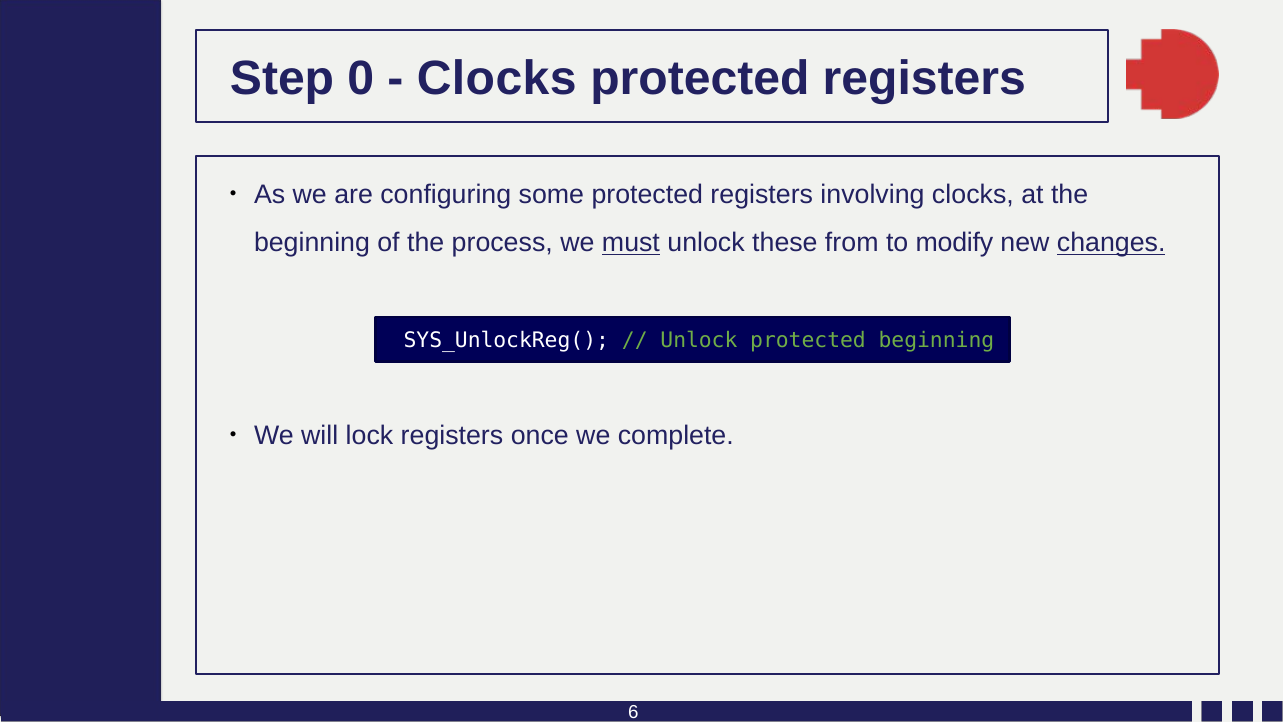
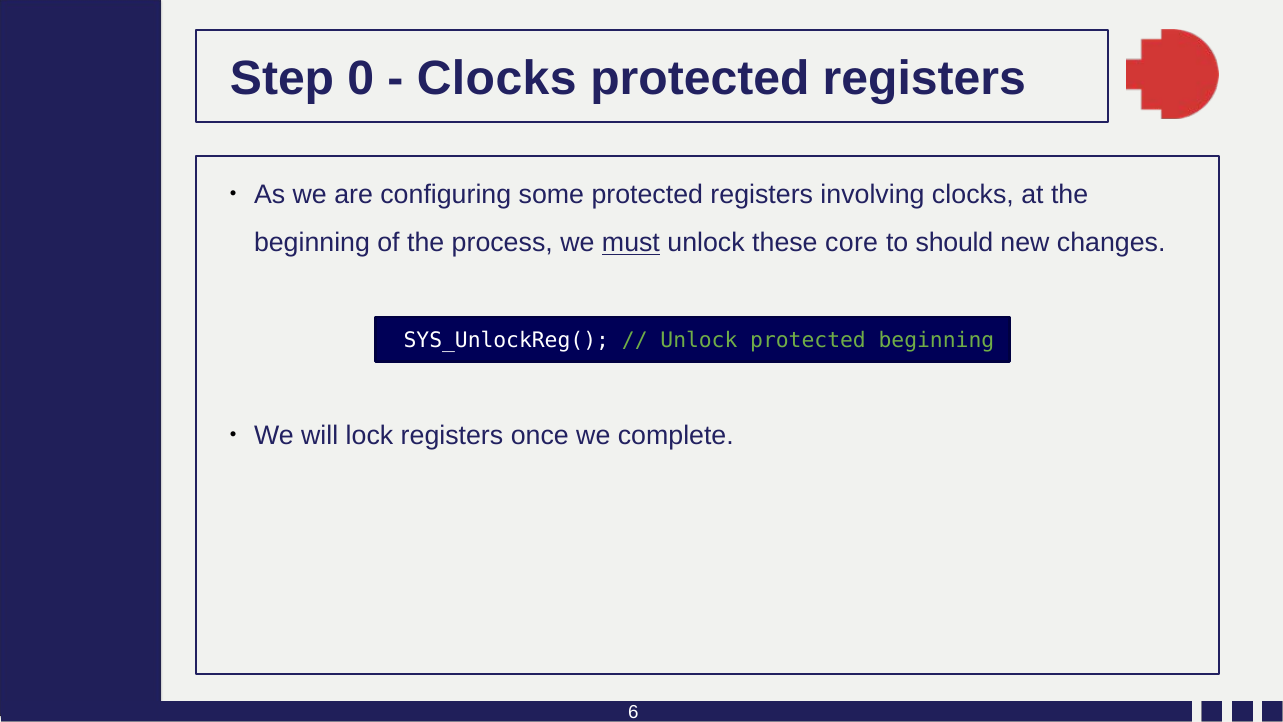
from: from -> core
modify: modify -> should
changes underline: present -> none
